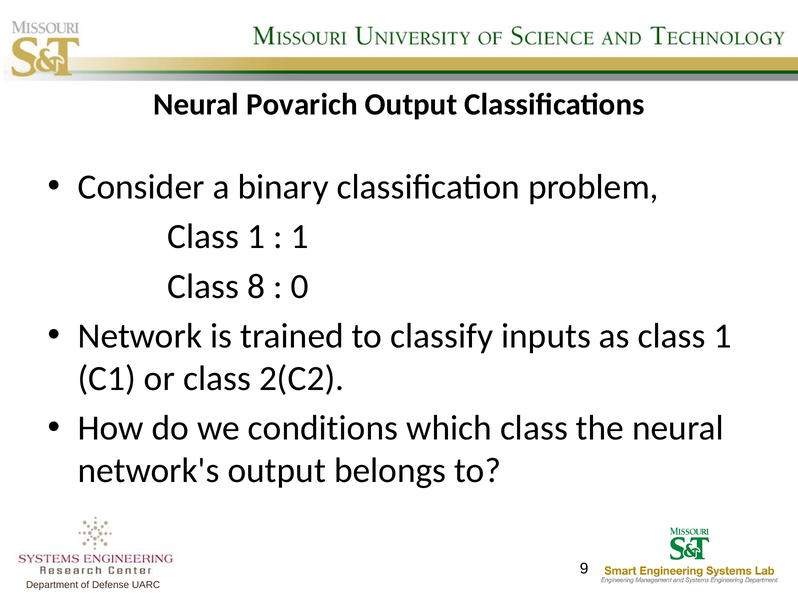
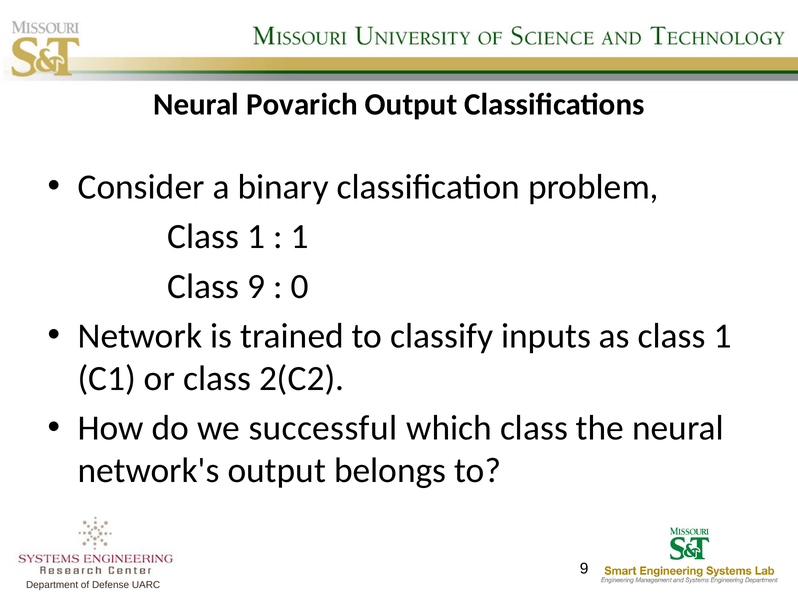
Class 8: 8 -> 9
conditions: conditions -> successful
